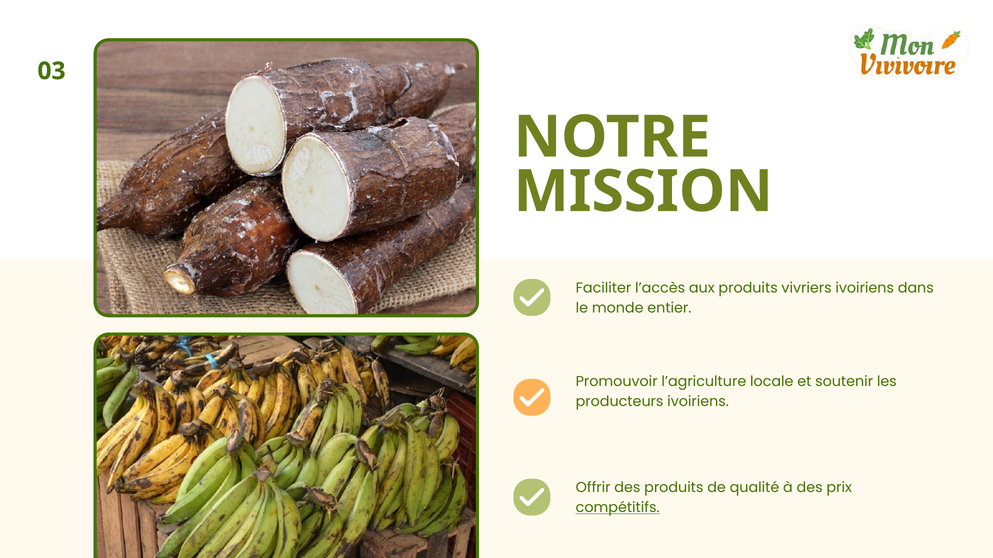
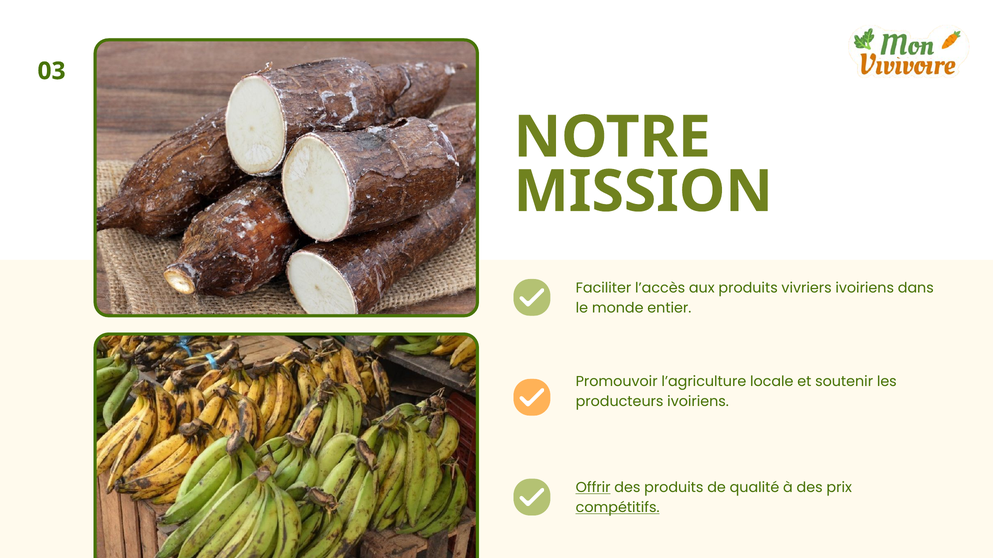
Offrir underline: none -> present
